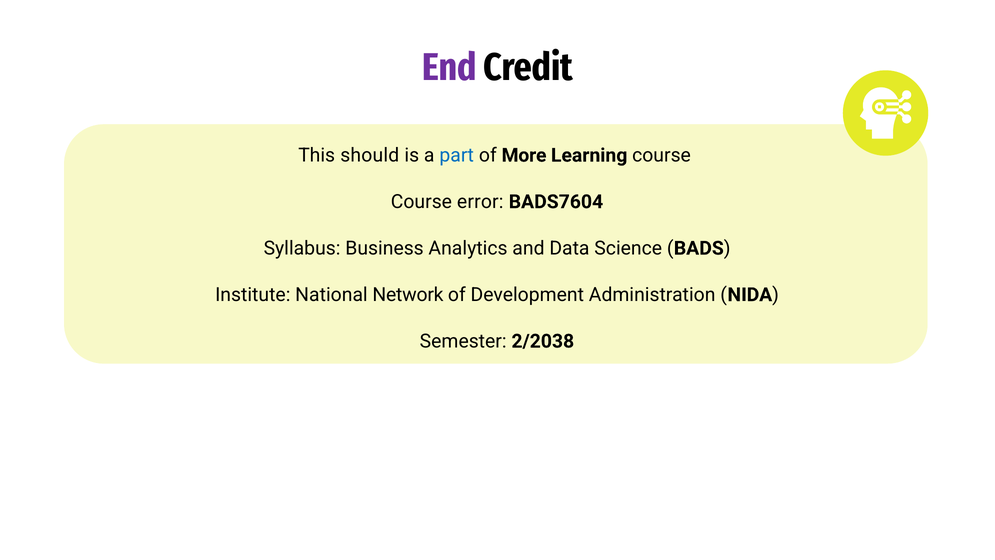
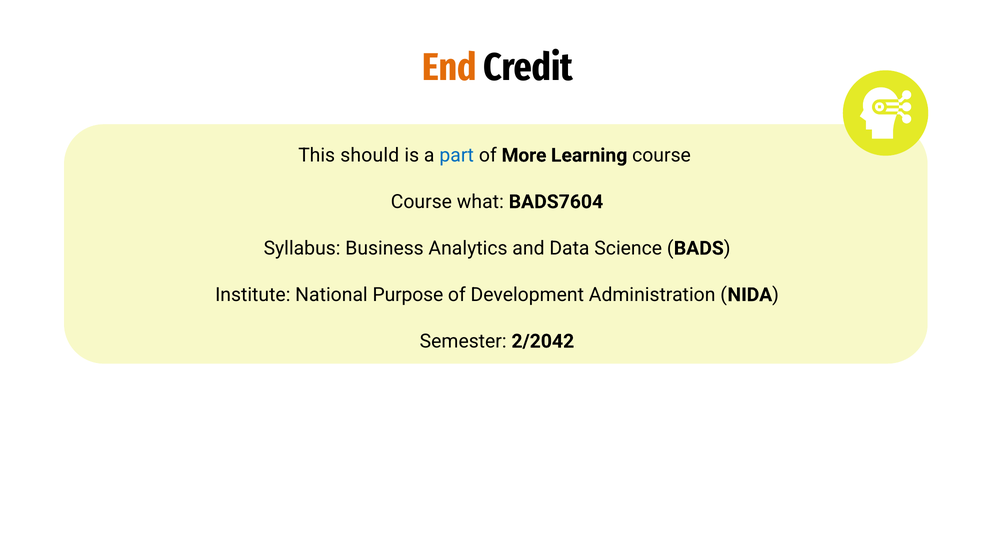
End colour: purple -> orange
error: error -> what
Network: Network -> Purpose
2/2038: 2/2038 -> 2/2042
